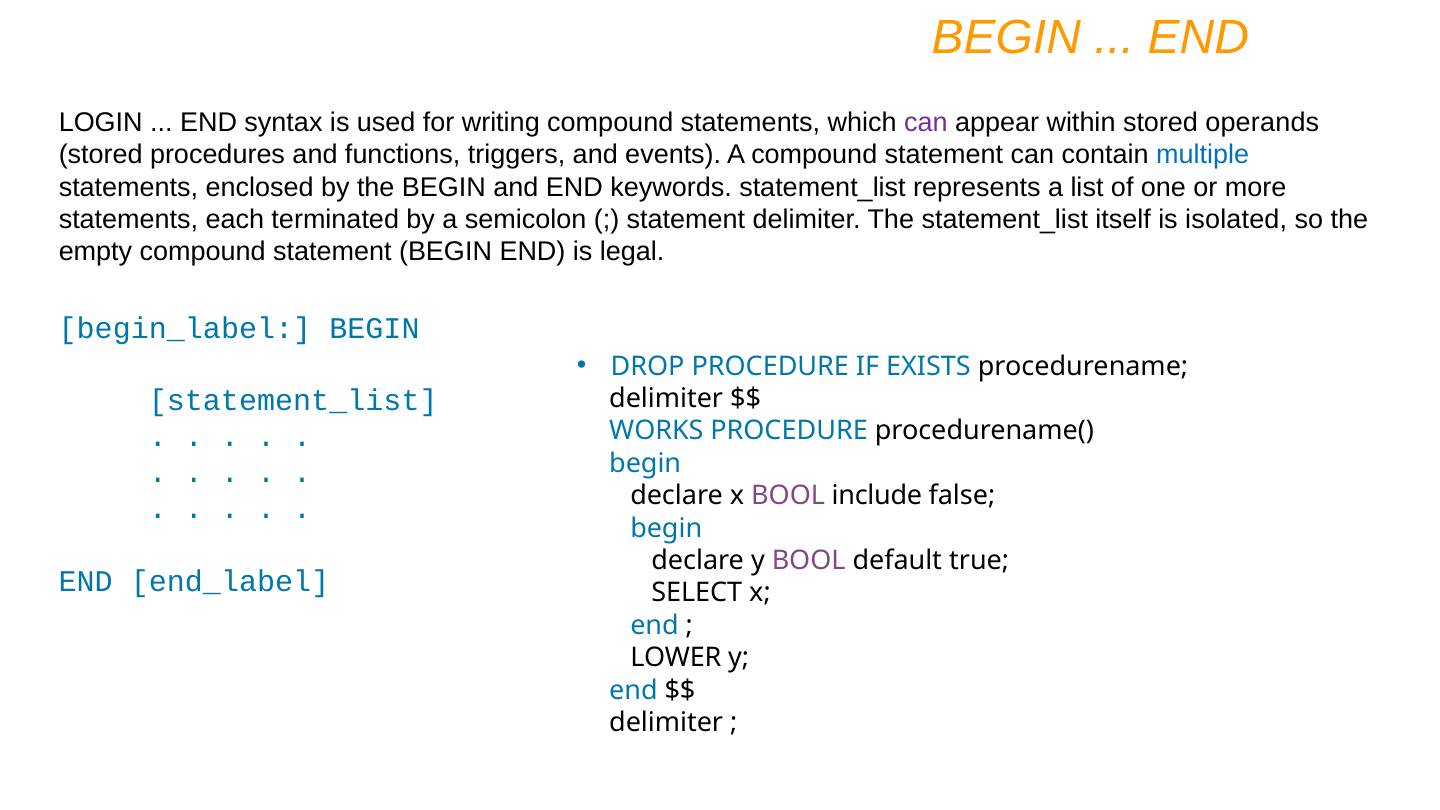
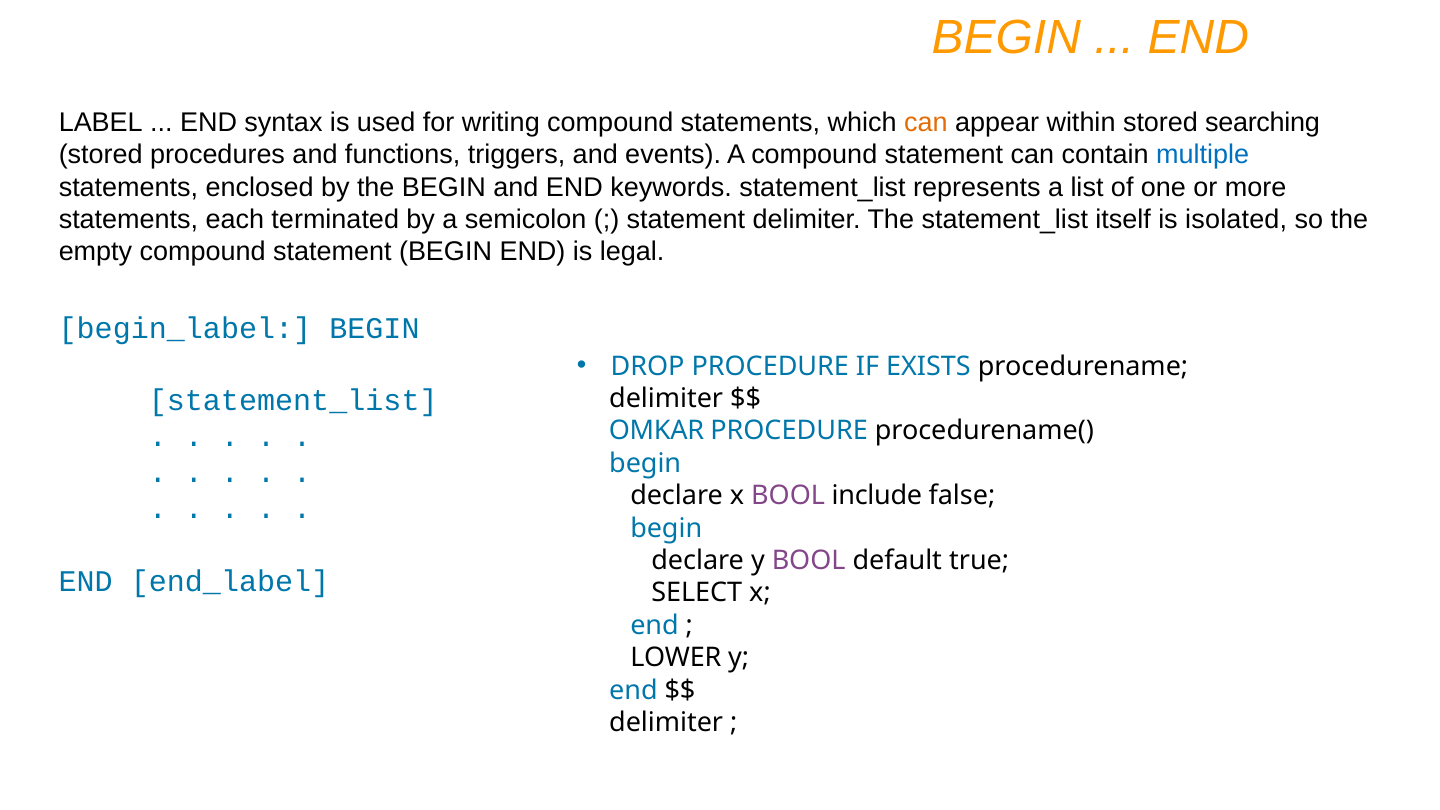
LOGIN: LOGIN -> LABEL
can at (926, 122) colour: purple -> orange
operands: operands -> searching
WORKS: WORKS -> OMKAR
